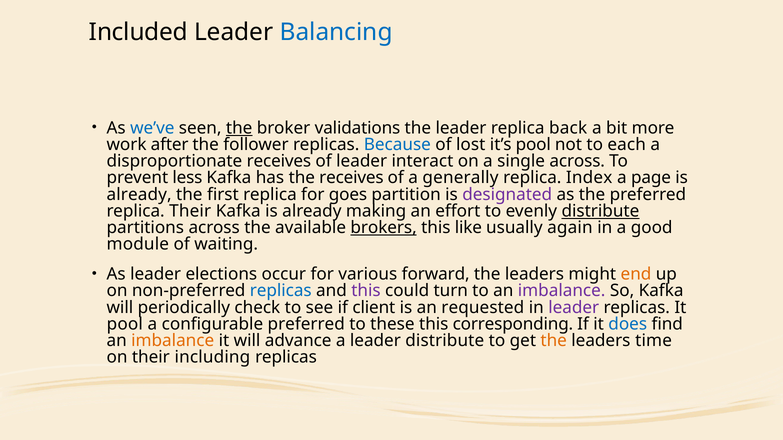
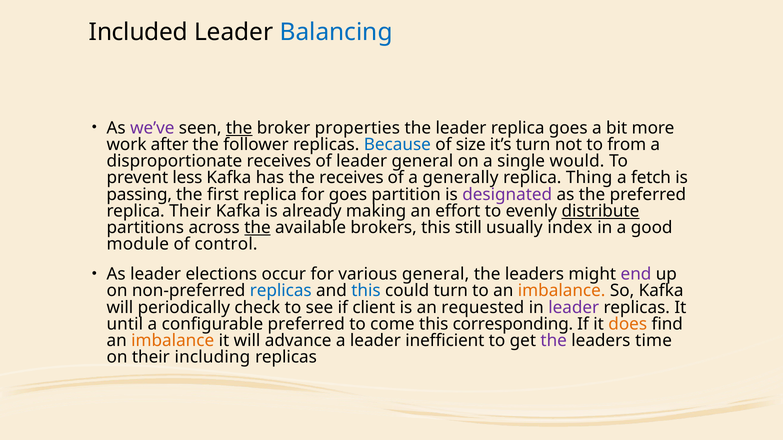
we’ve colour: blue -> purple
validations: validations -> properties
replica back: back -> goes
lost: lost -> size
it’s pool: pool -> turn
each: each -> from
leader interact: interact -> general
single across: across -> would
Index: Index -> Thing
page: page -> fetch
already at (139, 195): already -> passing
the at (257, 228) underline: none -> present
brokers underline: present -> none
like: like -> still
again: again -> index
waiting: waiting -> control
various forward: forward -> general
end colour: orange -> purple
this at (366, 291) colour: purple -> blue
imbalance at (562, 291) colour: purple -> orange
pool at (125, 324): pool -> until
these: these -> come
does colour: blue -> orange
leader distribute: distribute -> inefficient
the at (554, 341) colour: orange -> purple
